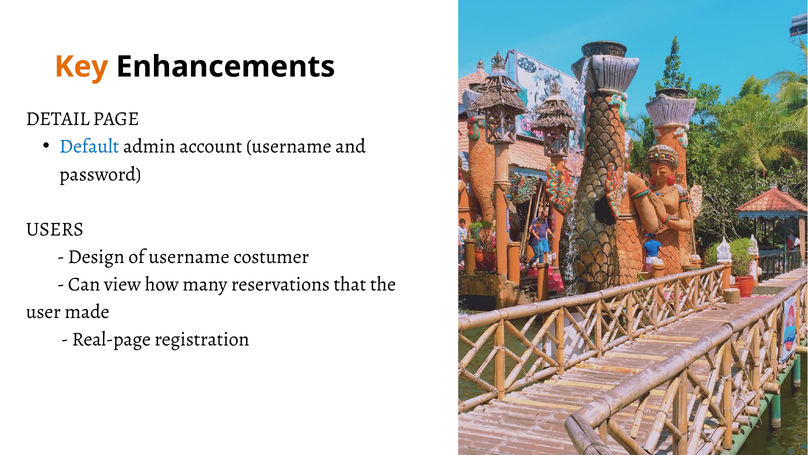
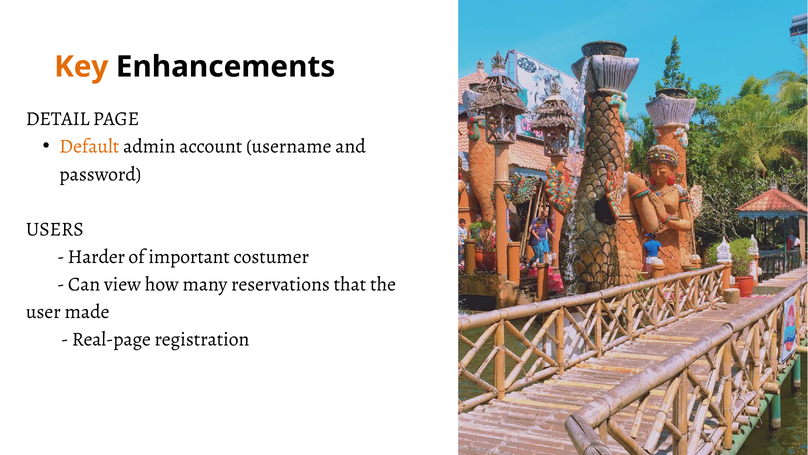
Default colour: blue -> orange
Design: Design -> Harder
of username: username -> important
